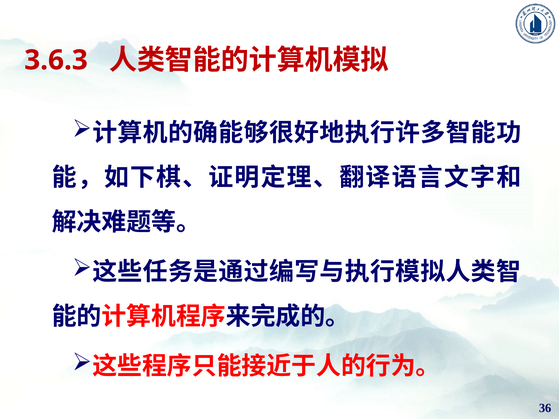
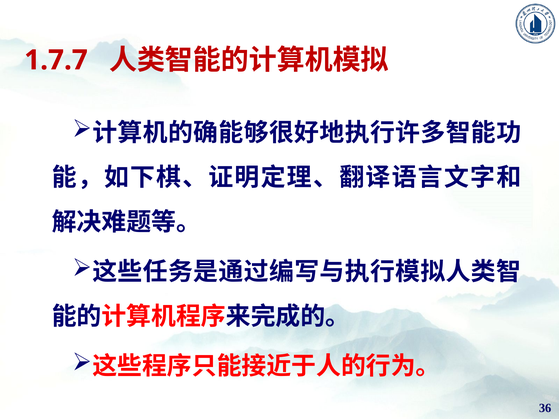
3.6.3: 3.6.3 -> 1.7.7
